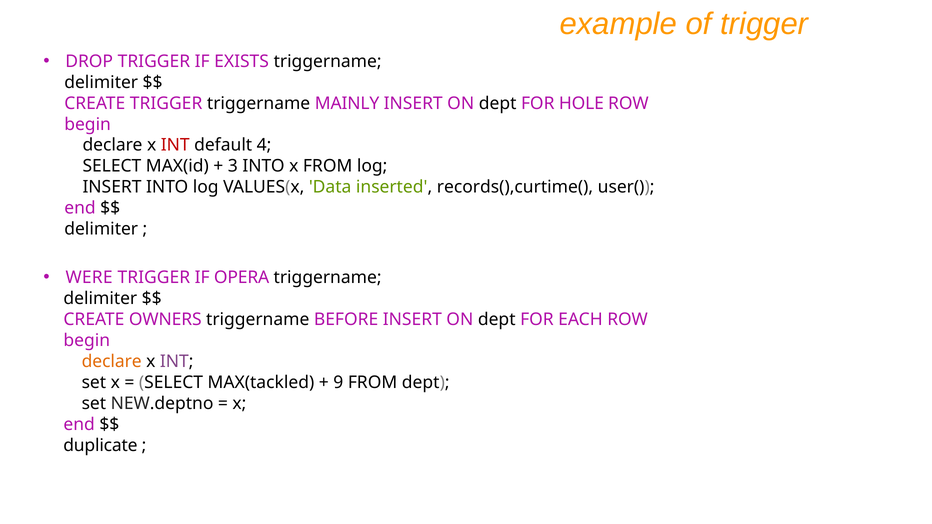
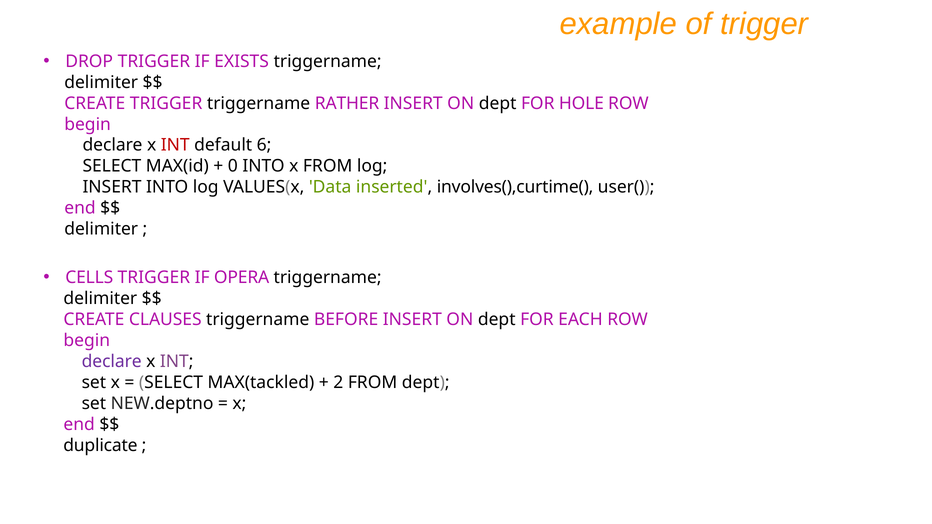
MAINLY: MAINLY -> RATHER
4: 4 -> 6
3: 3 -> 0
records(),curtime(: records(),curtime( -> involves(),curtime(
WERE: WERE -> CELLS
OWNERS: OWNERS -> CLAUSES
declare at (112, 362) colour: orange -> purple
9: 9 -> 2
